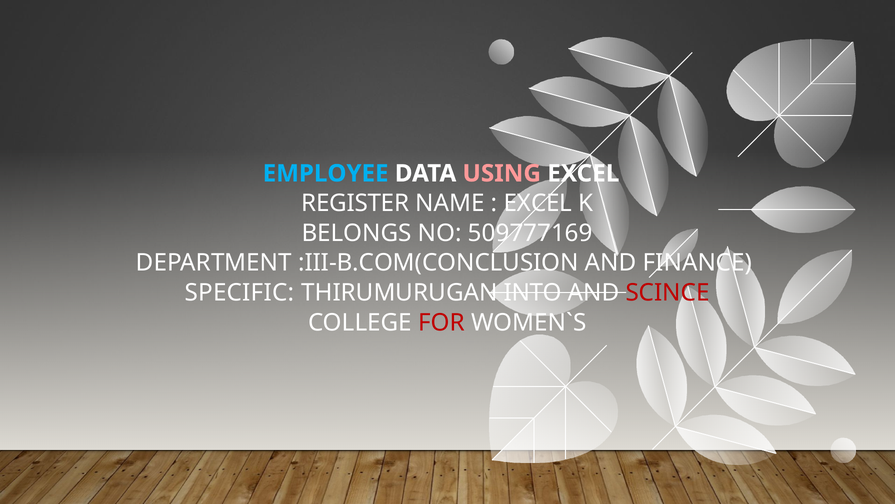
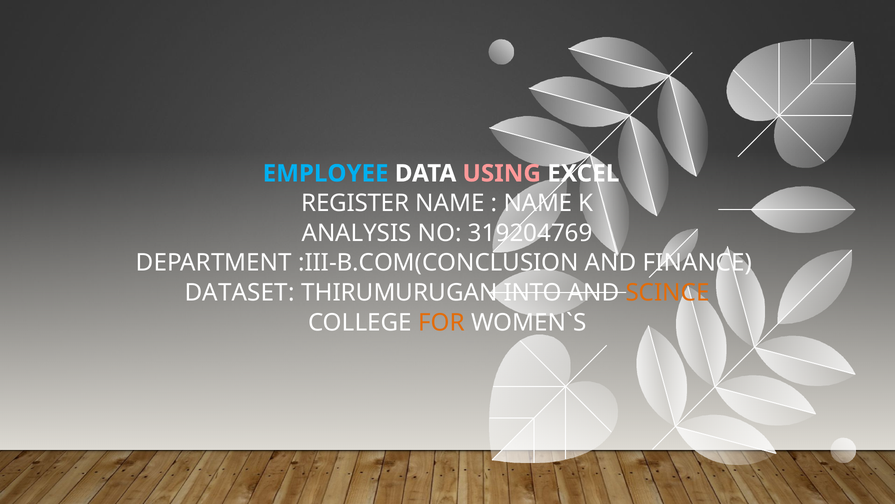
EXCEL at (538, 203): EXCEL -> NAME
BELONGS: BELONGS -> ANALYSIS
509777169: 509777169 -> 319204769
SPECIFIC: SPECIFIC -> DATASET
SCINCE colour: red -> orange
FOR colour: red -> orange
